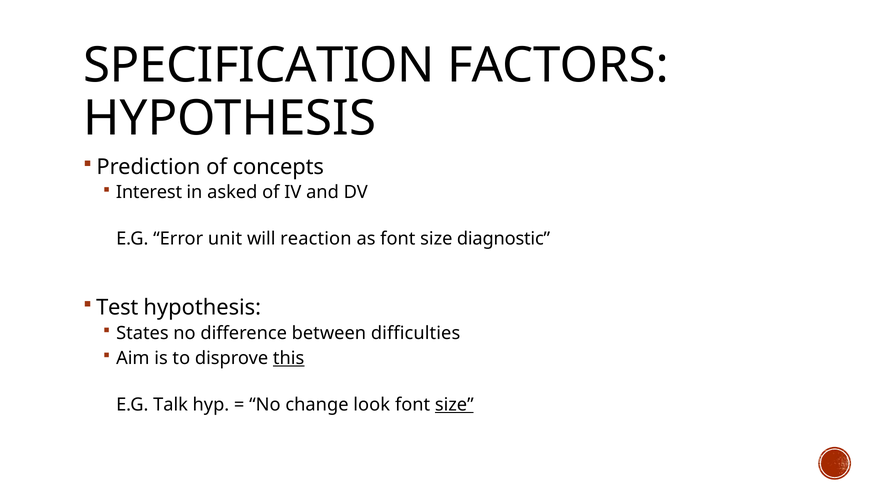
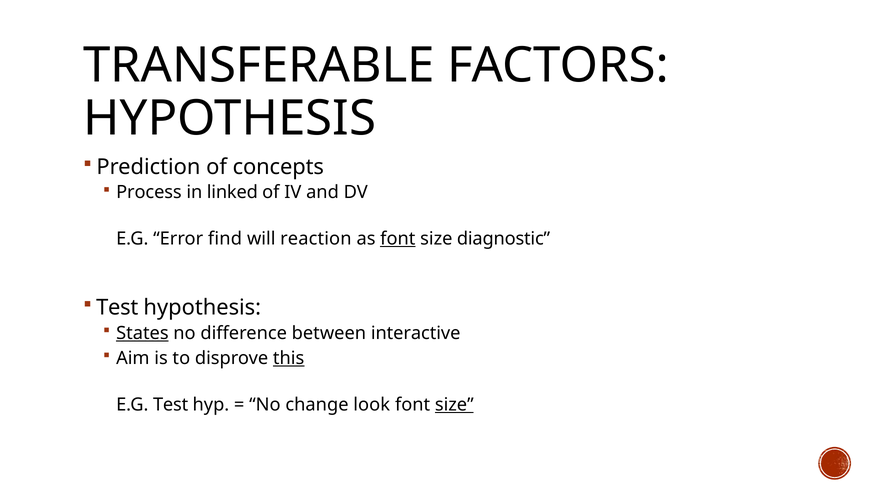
SPECIFICATION: SPECIFICATION -> TRANSFERABLE
Interest: Interest -> Process
asked: asked -> linked
unit: unit -> find
font at (398, 239) underline: none -> present
States underline: none -> present
difficulties: difficulties -> interactive
E.G Talk: Talk -> Test
